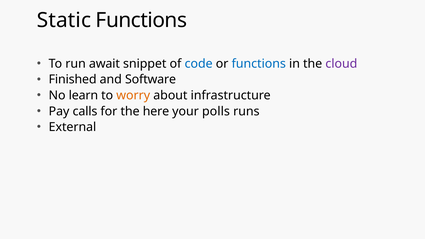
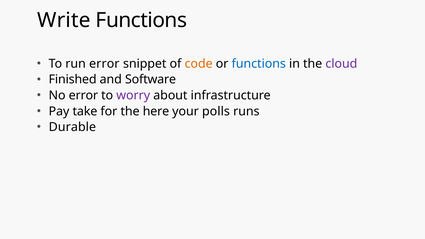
Static: Static -> Write
run await: await -> error
code colour: blue -> orange
No learn: learn -> error
worry colour: orange -> purple
calls: calls -> take
External: External -> Durable
